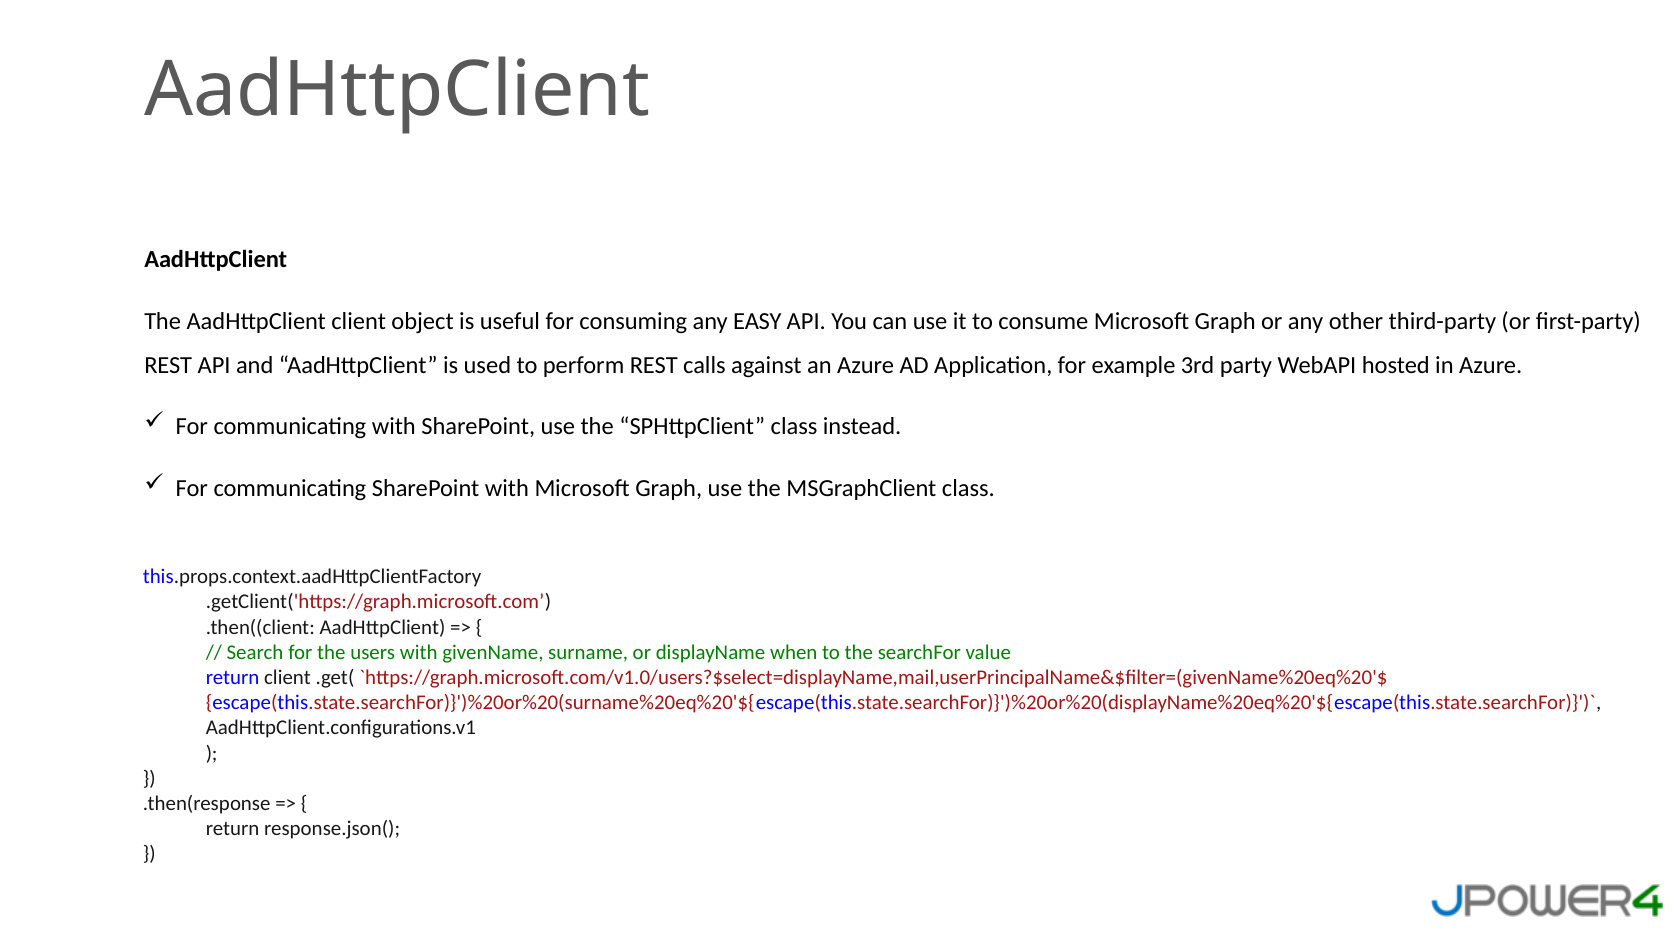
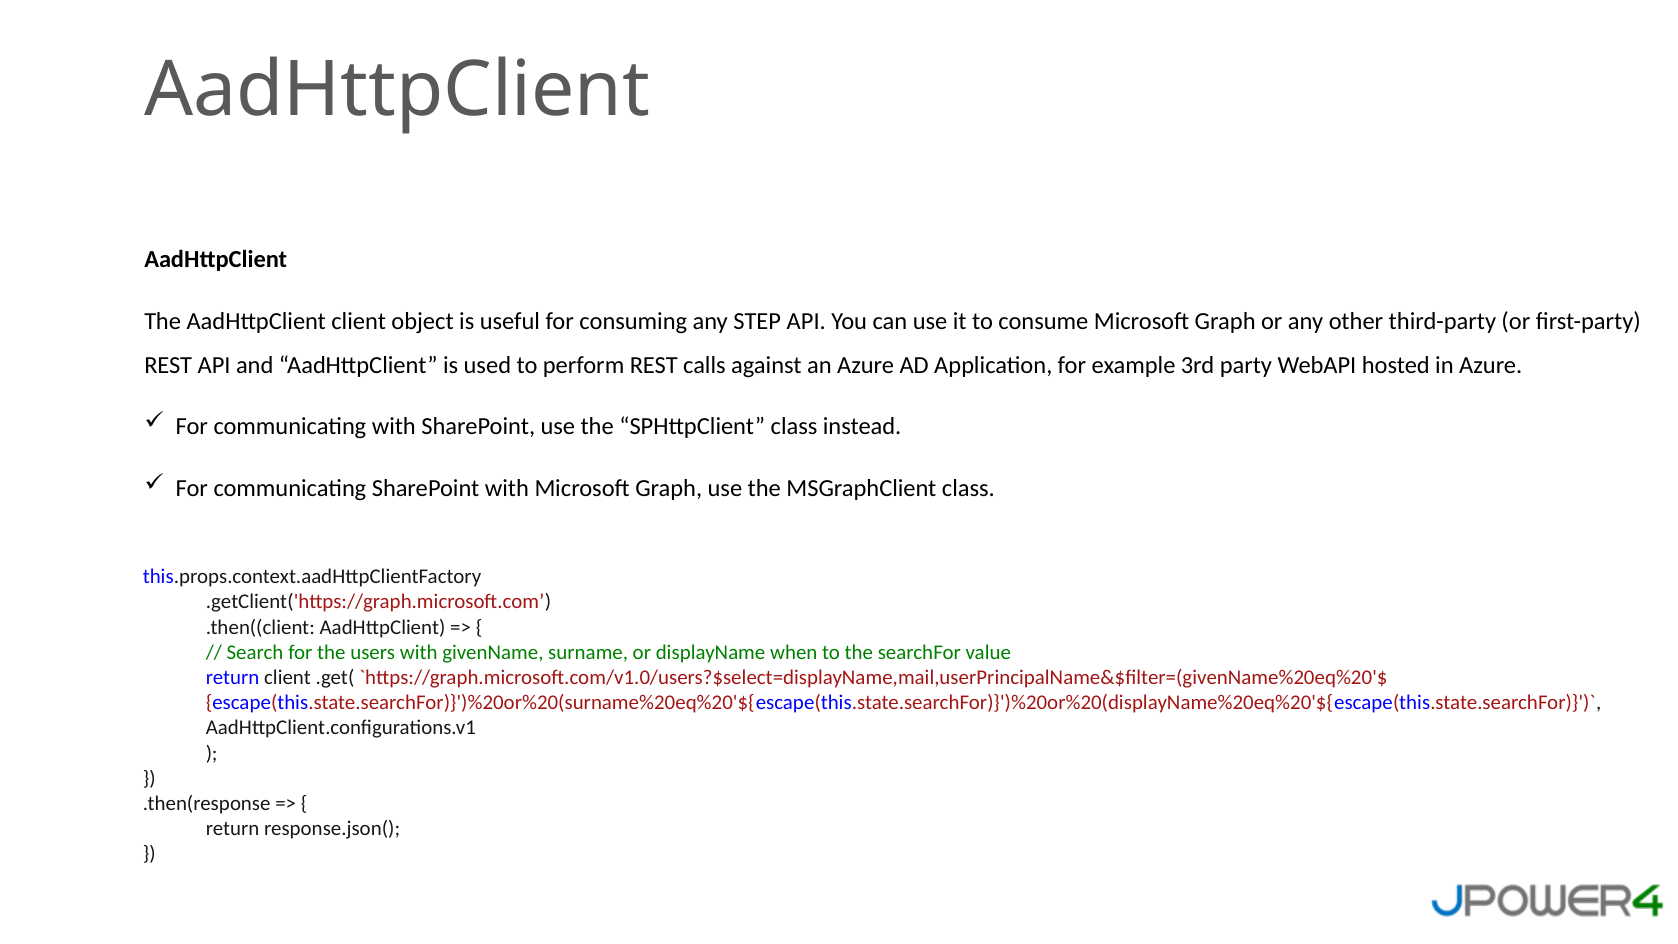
EASY: EASY -> STEP
